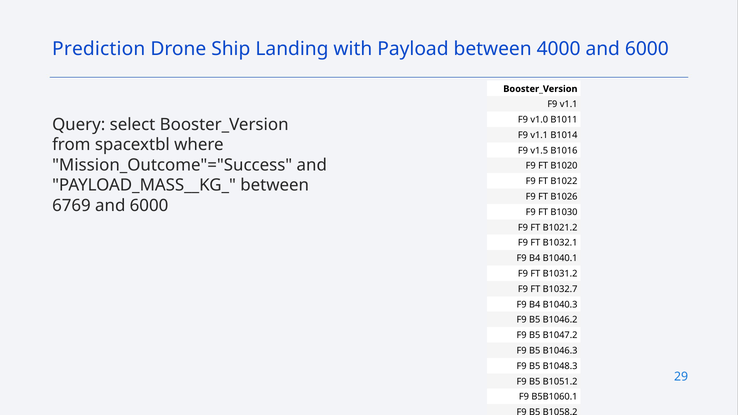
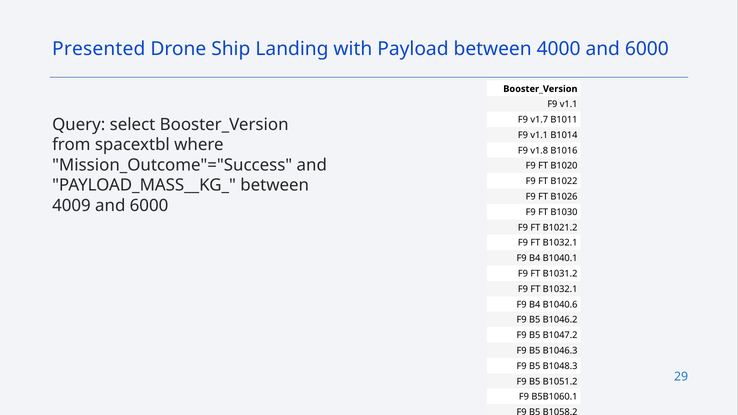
Prediction: Prediction -> Presented
v1.0: v1.0 -> v1.7
v1.5: v1.5 -> v1.8
6769: 6769 -> 4009
B1032.7 at (560, 289): B1032.7 -> B1032.1
B1040.3: B1040.3 -> B1040.6
